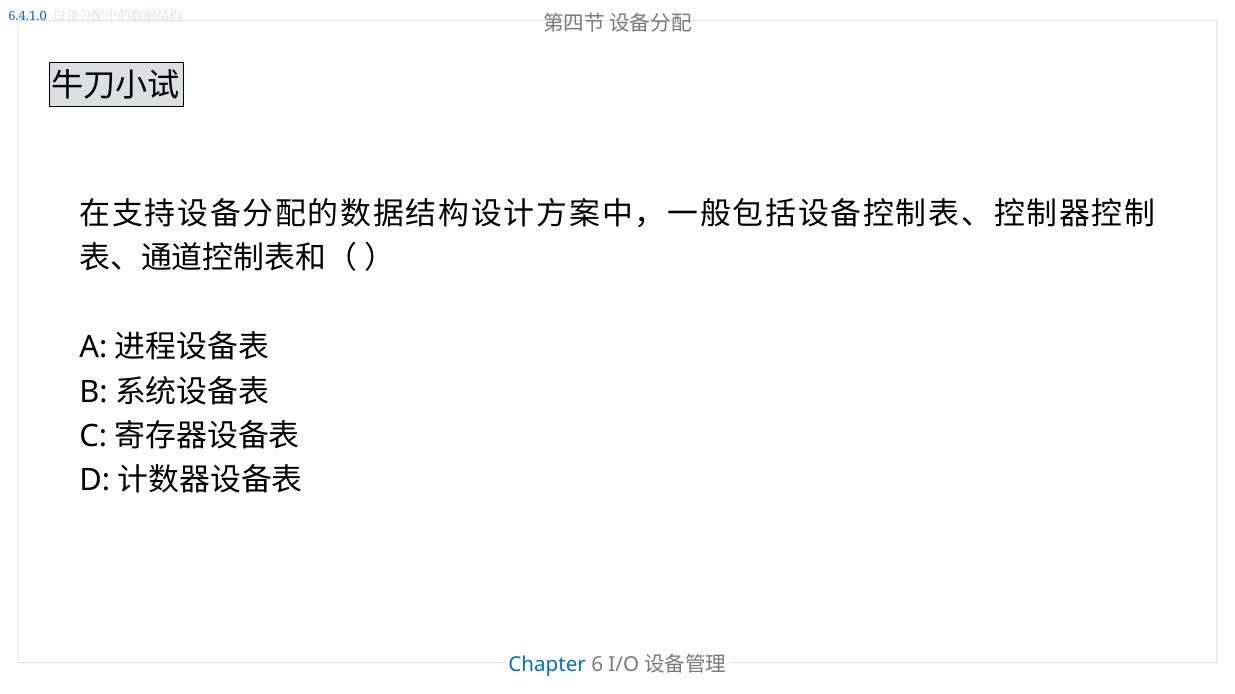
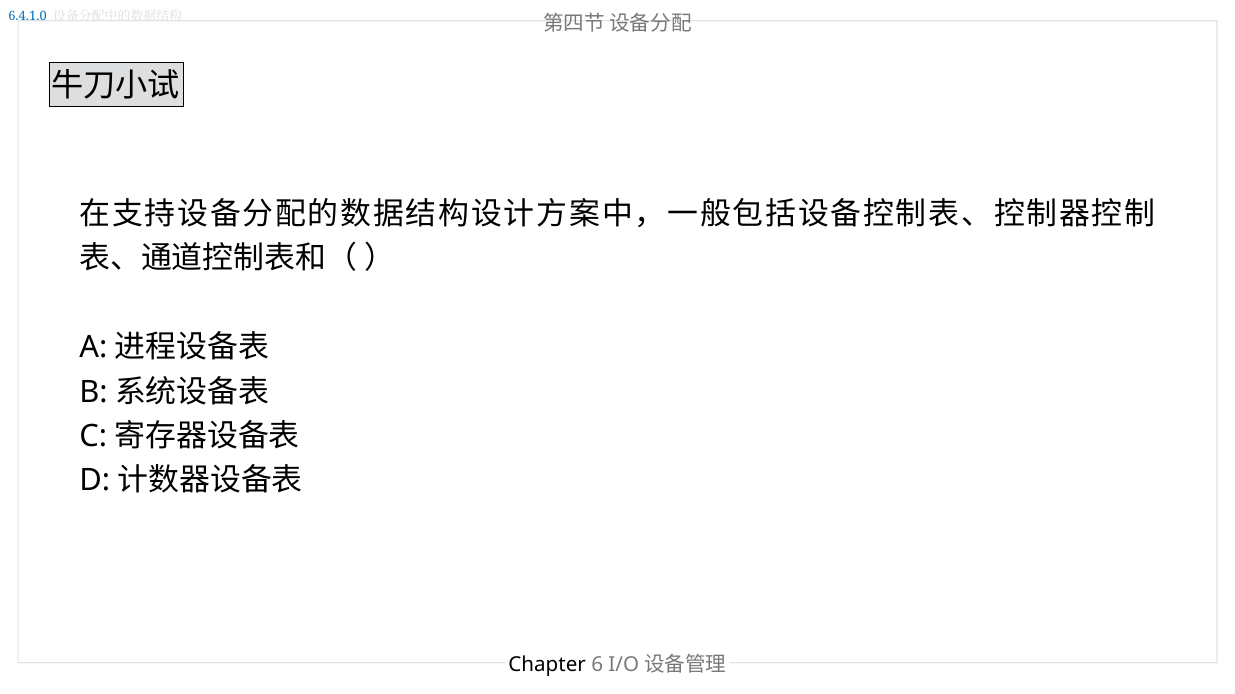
Chapter colour: blue -> black
